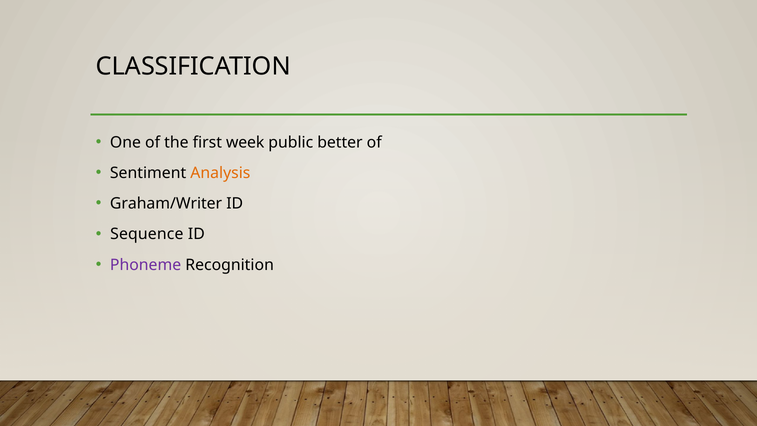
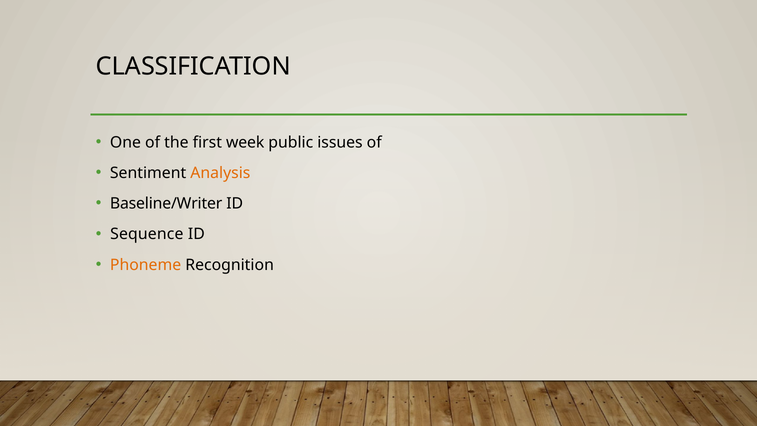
better: better -> issues
Graham/Writer: Graham/Writer -> Baseline/Writer
Phoneme colour: purple -> orange
